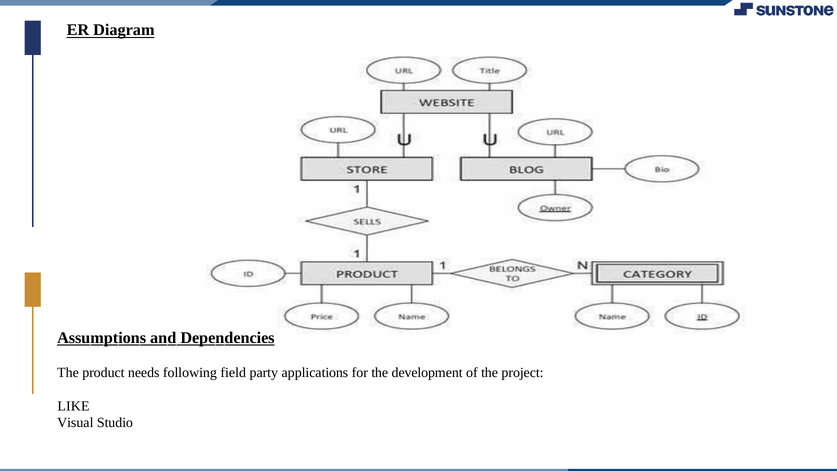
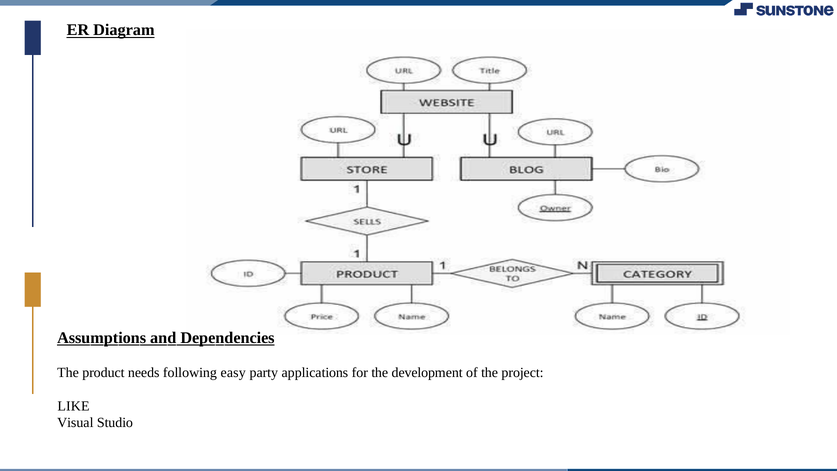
field: field -> easy
